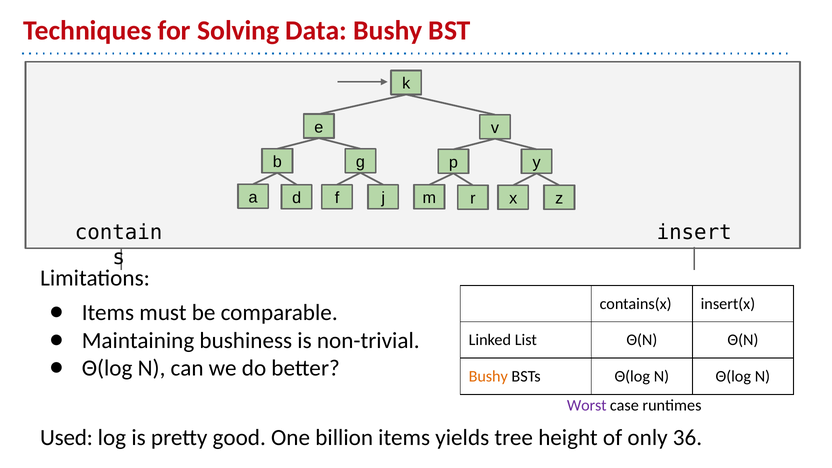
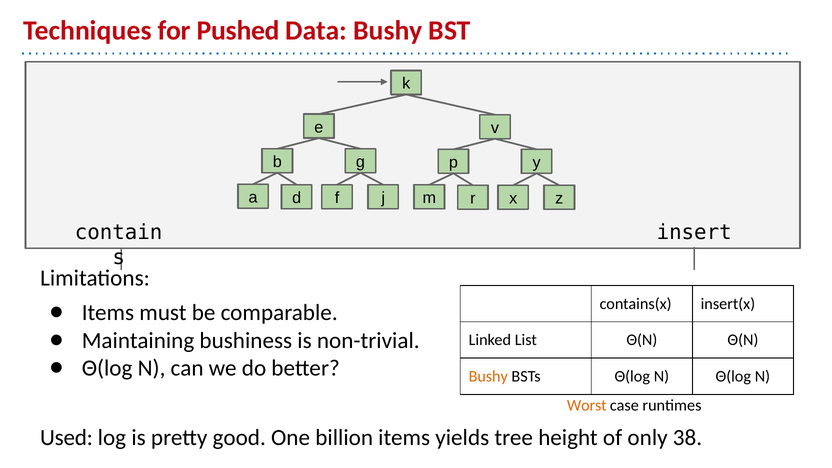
Solving: Solving -> Pushed
Worst colour: purple -> orange
36: 36 -> 38
